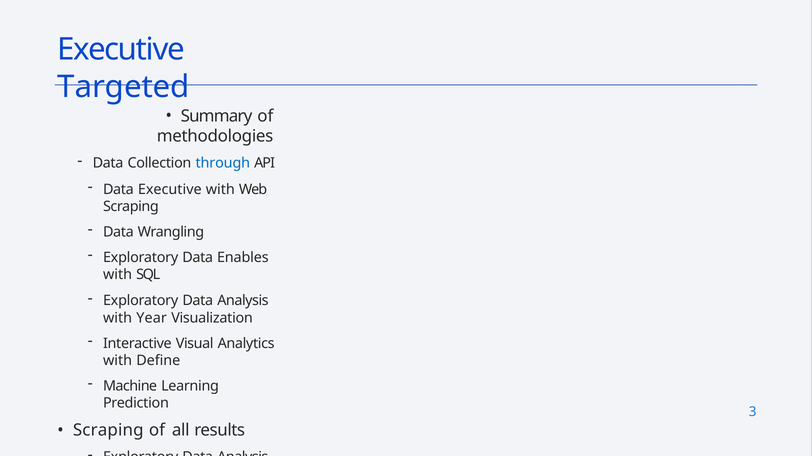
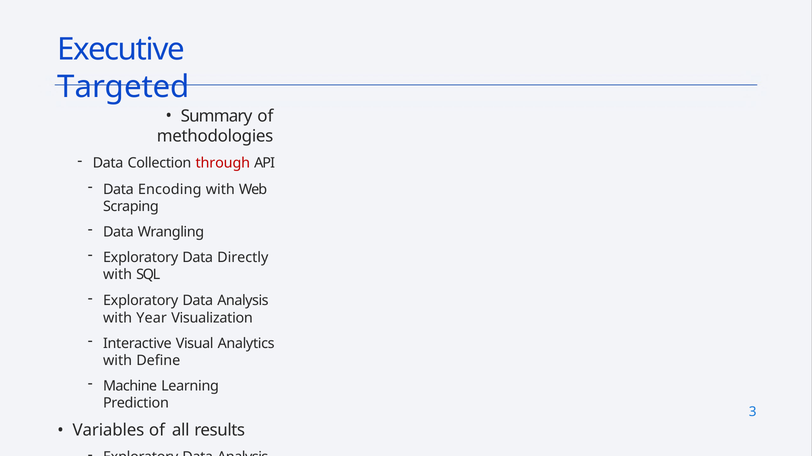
through colour: blue -> red
Data Executive: Executive -> Encoding
Enables: Enables -> Directly
Scraping at (108, 431): Scraping -> Variables
